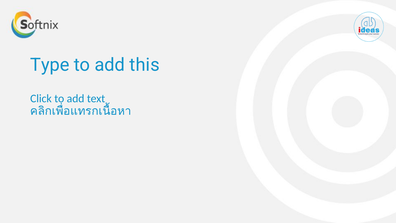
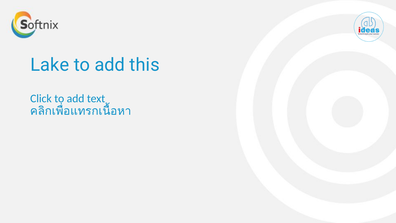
Type: Type -> Lake
